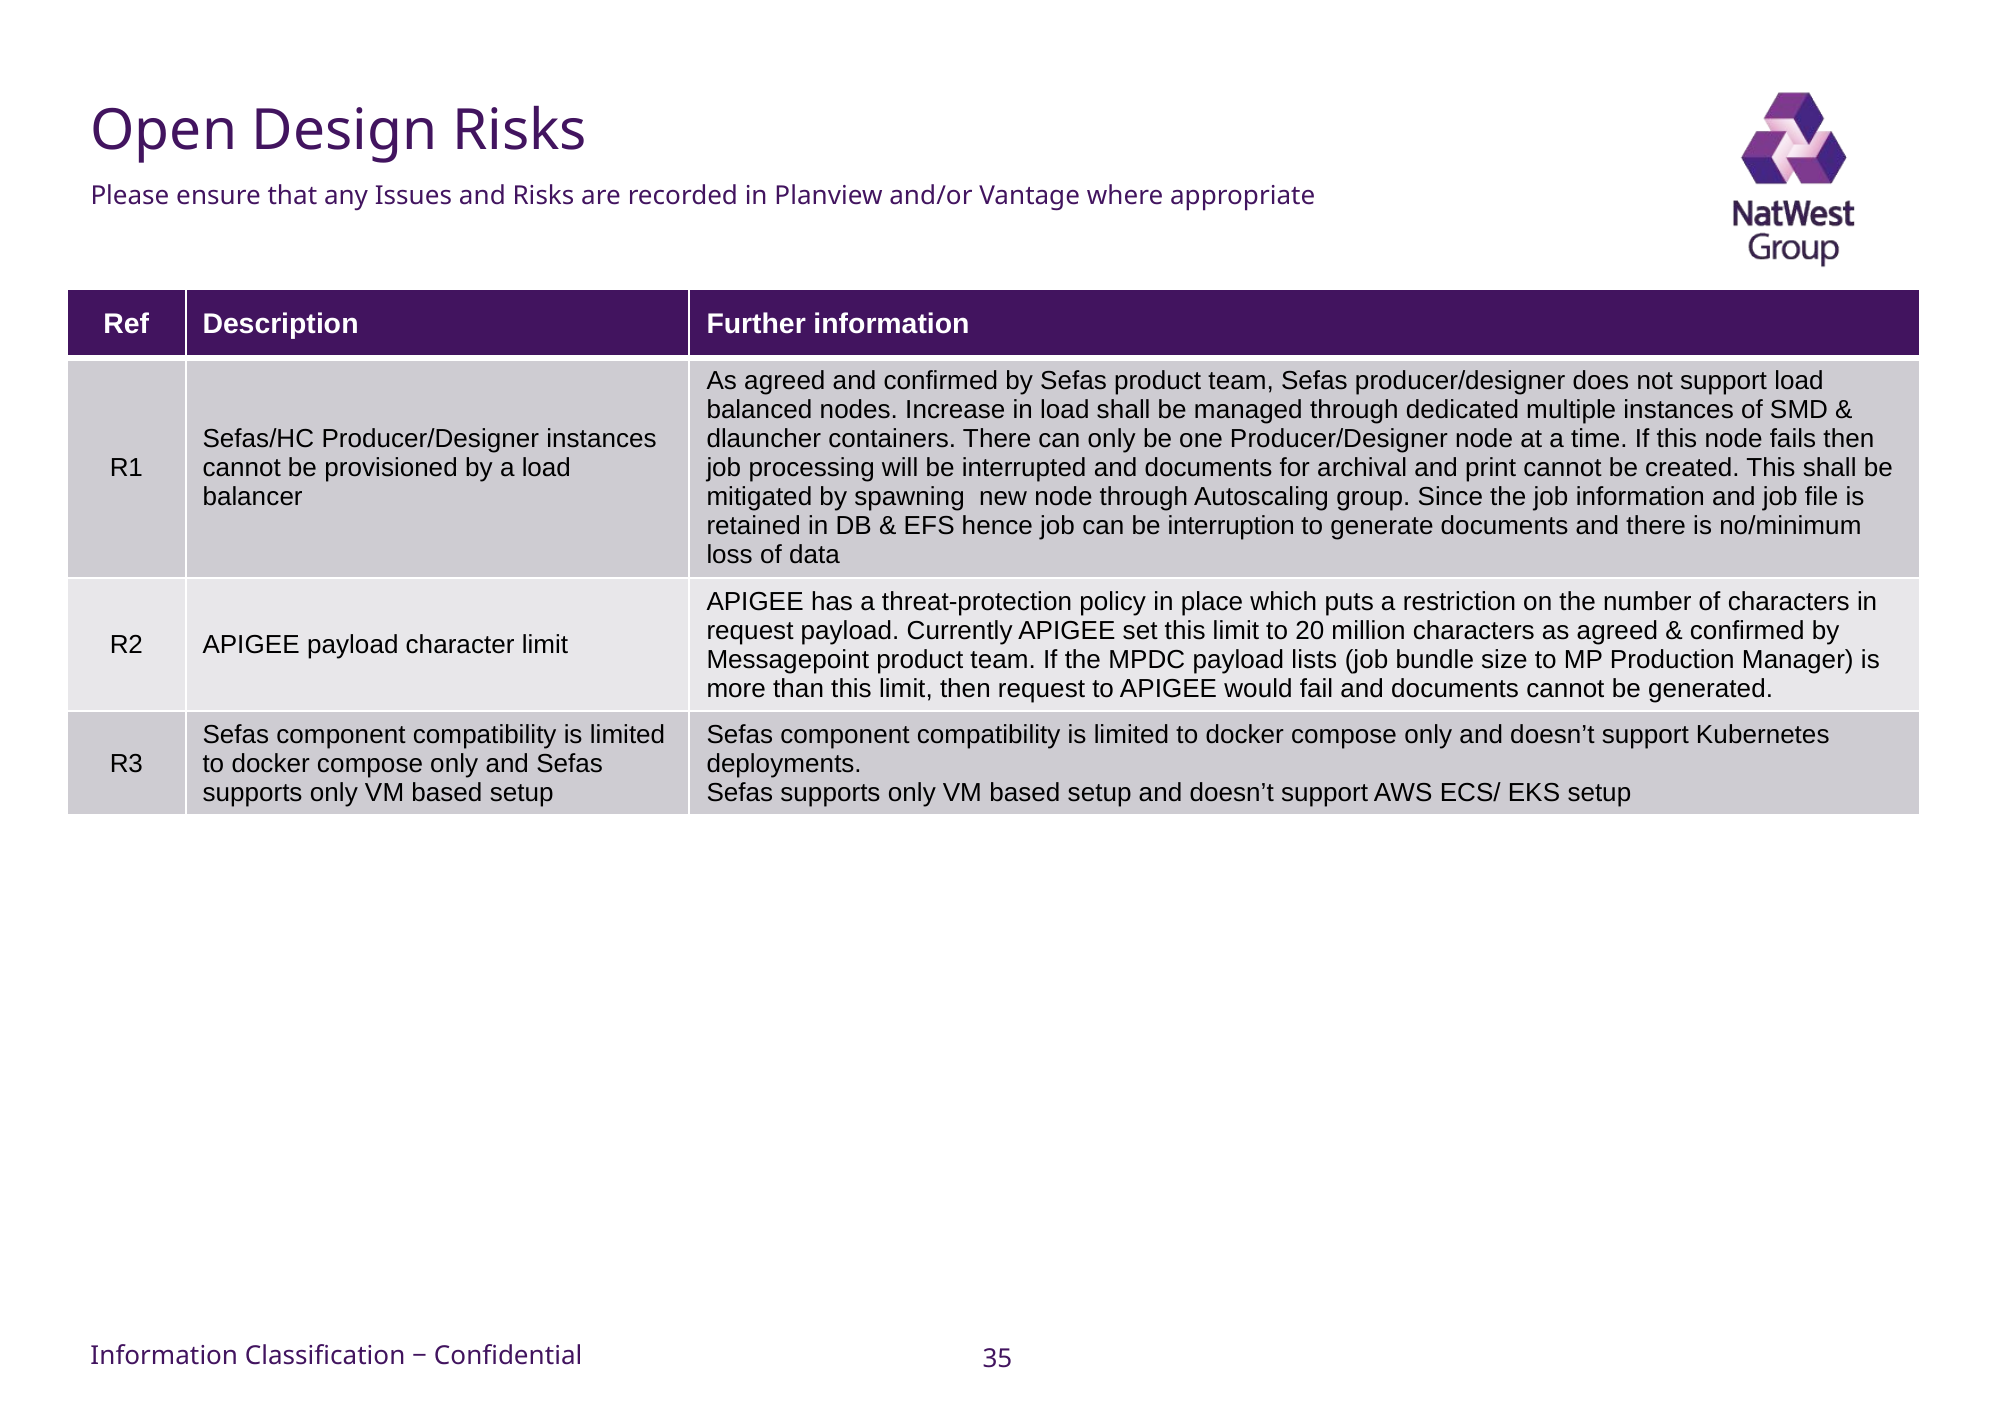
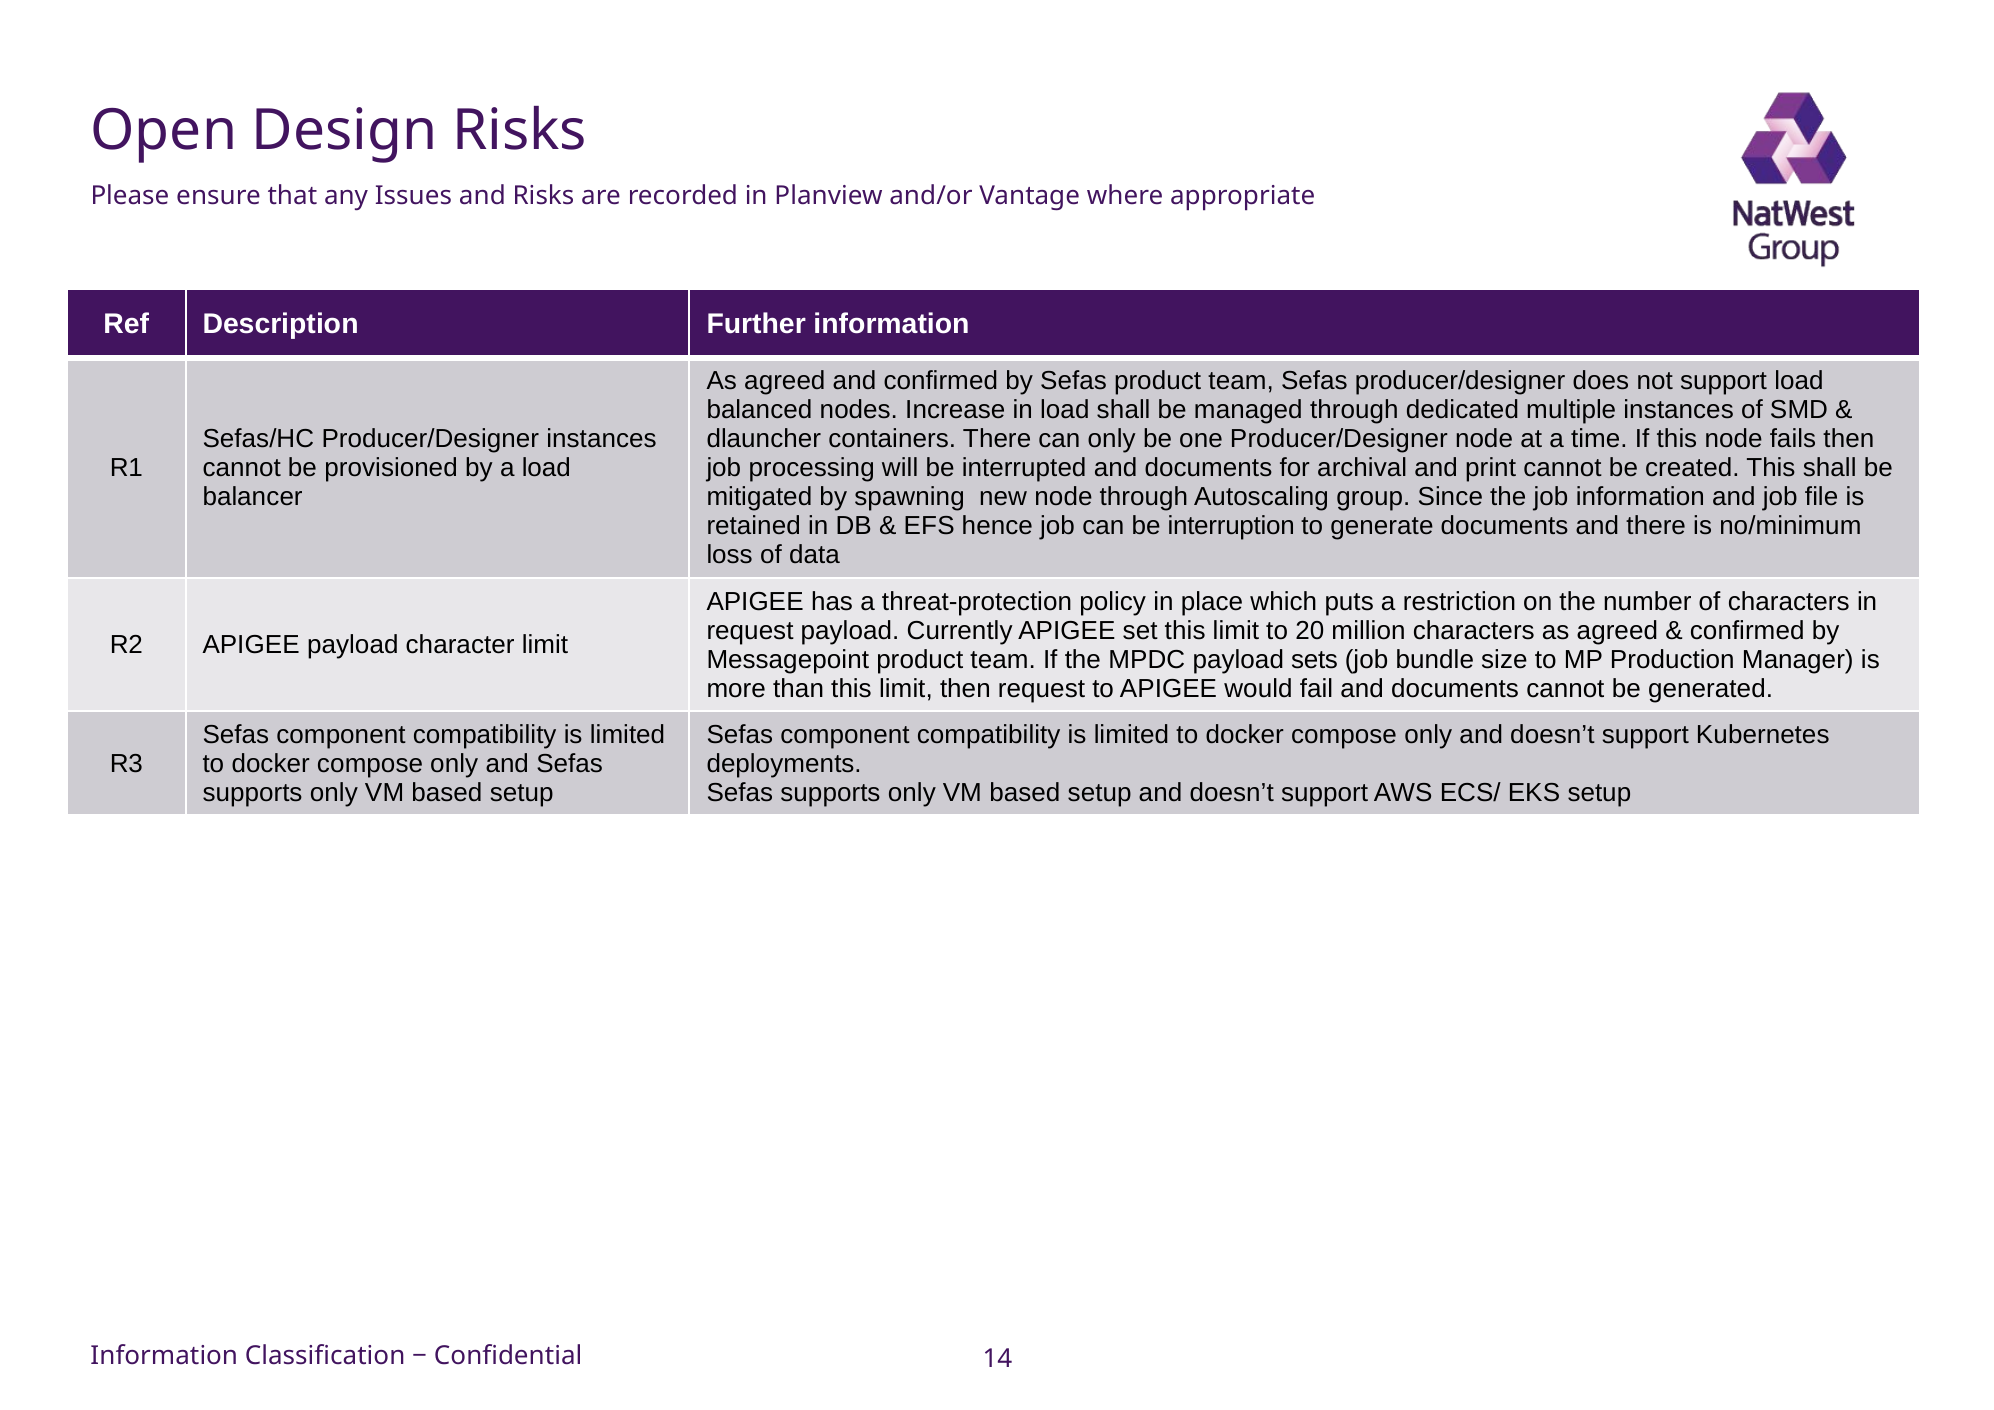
lists: lists -> sets
35: 35 -> 14
